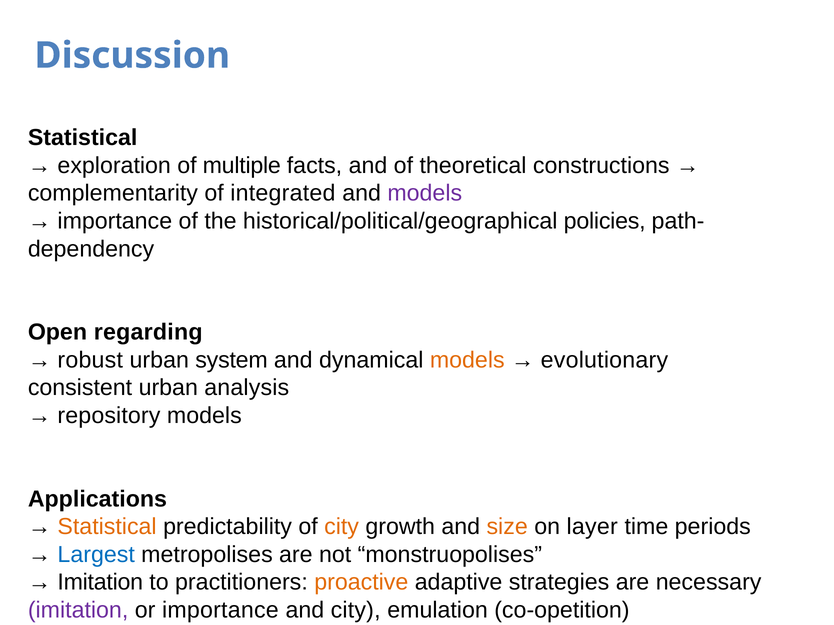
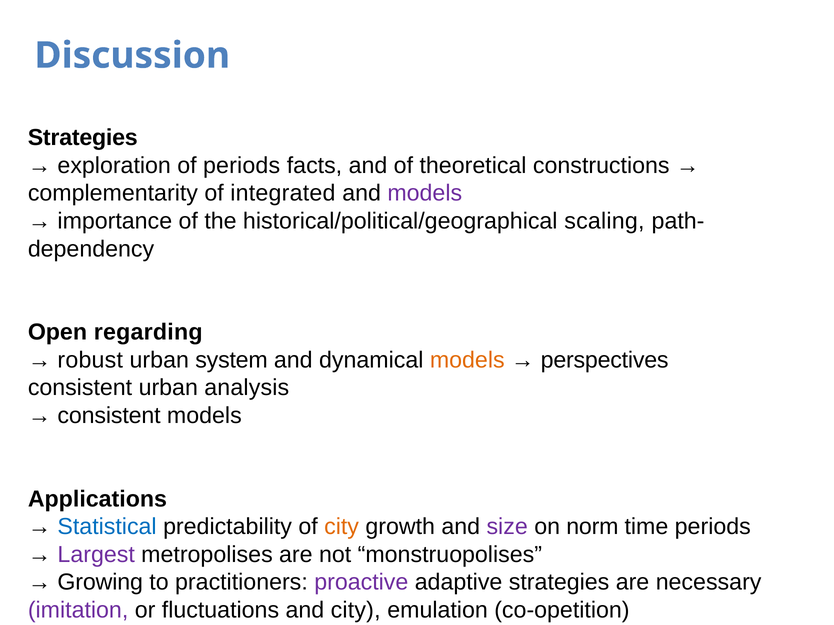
Statistical at (83, 138): Statistical -> Strategies
of multiple: multiple -> periods
policies: policies -> scaling
evolutionary: evolutionary -> perspectives
repository at (109, 416): repository -> consistent
Statistical at (107, 527) colour: orange -> blue
size colour: orange -> purple
on layer: layer -> norm
Largest colour: blue -> purple
Imitation at (100, 583): Imitation -> Growing
proactive colour: orange -> purple
or importance: importance -> fluctuations
